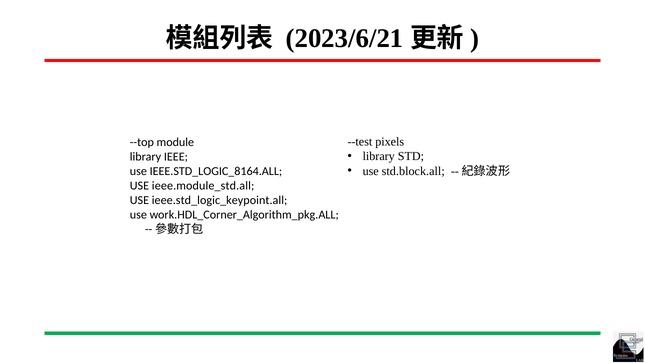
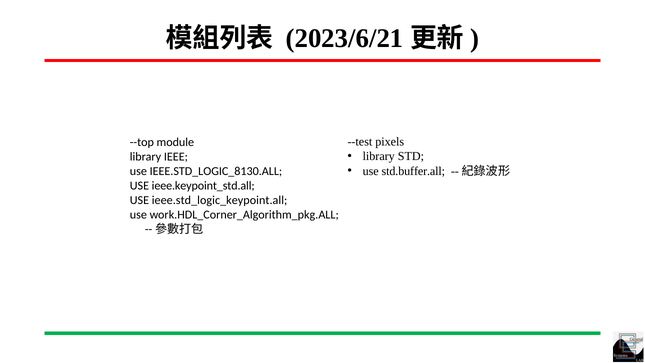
std.block.all: std.block.all -> std.buffer.all
IEEE.STD_LOGIC_8164.ALL: IEEE.STD_LOGIC_8164.ALL -> IEEE.STD_LOGIC_8130.ALL
ieee.module_std.all: ieee.module_std.all -> ieee.keypoint_std.all
